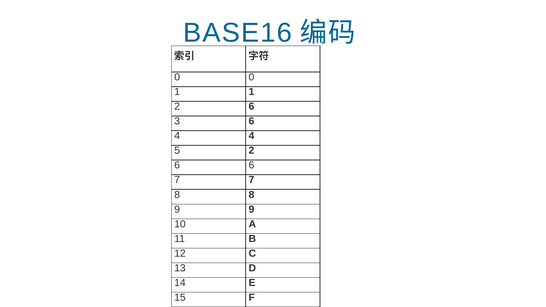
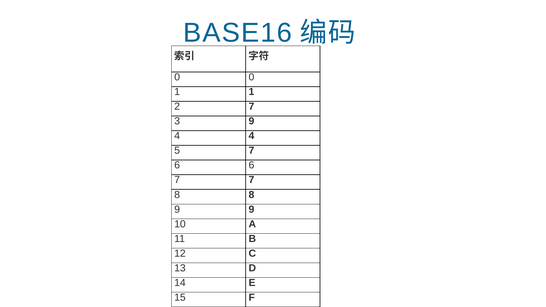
6 at (251, 107): 6 -> 7
3 6: 6 -> 9
5 2: 2 -> 7
